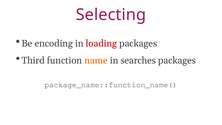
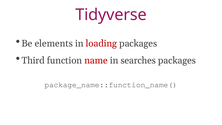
Selecting: Selecting -> Tidyverse
encoding: encoding -> elements
name colour: orange -> red
